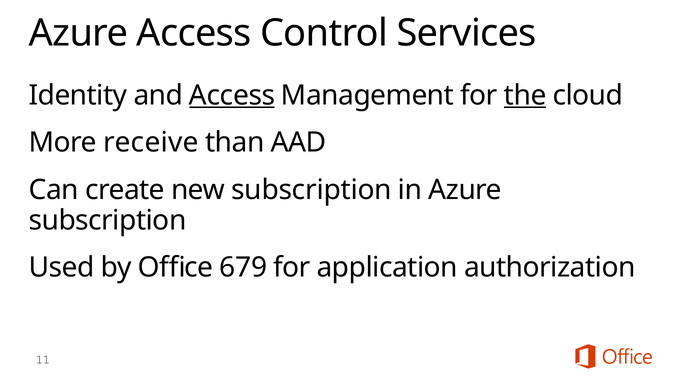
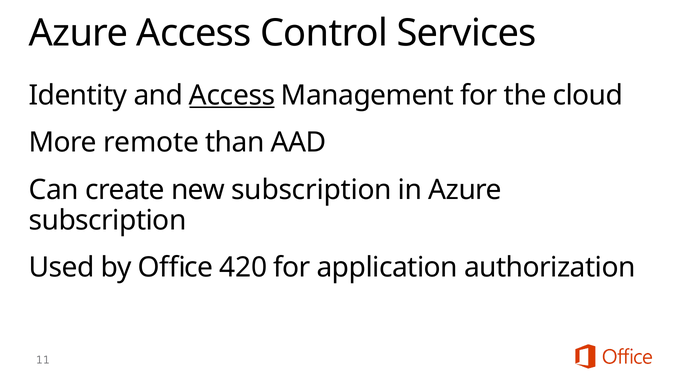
the underline: present -> none
receive: receive -> remote
679: 679 -> 420
